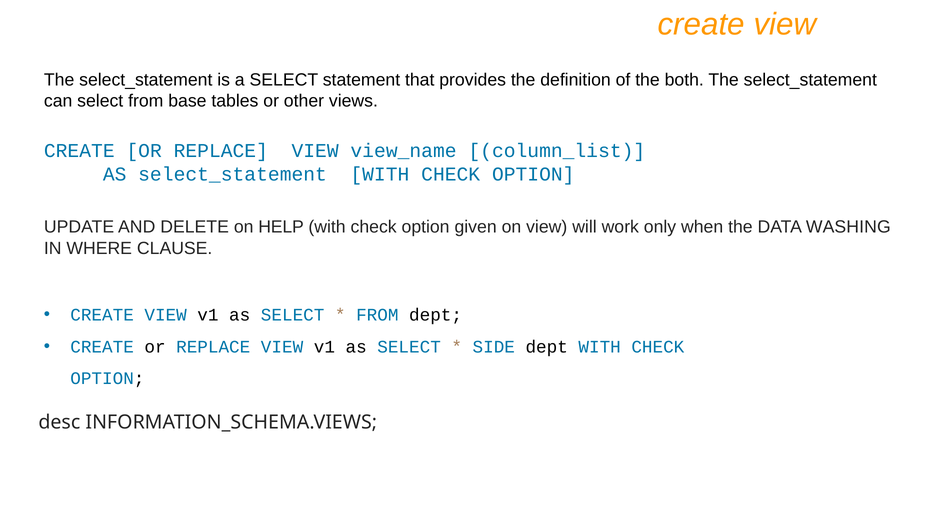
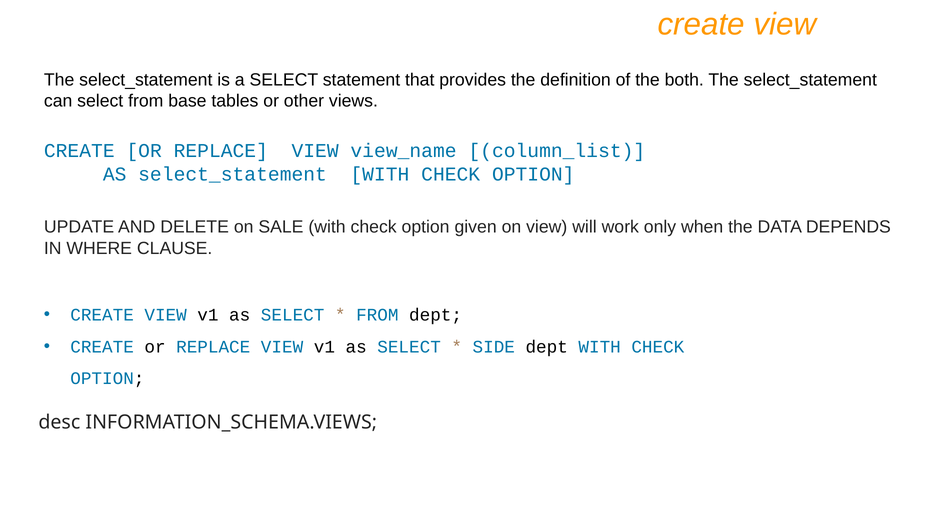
HELP: HELP -> SALE
WASHING: WASHING -> DEPENDS
